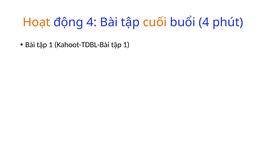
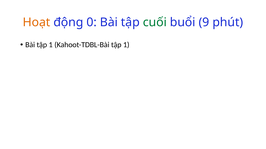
động 4: 4 -> 0
cuối colour: orange -> green
buổi 4: 4 -> 9
